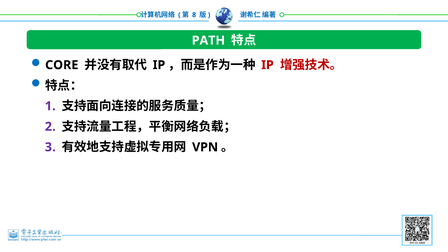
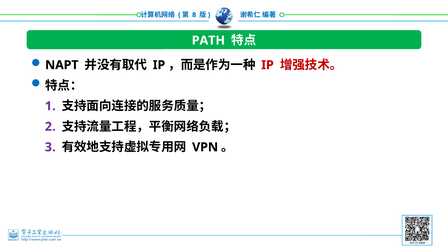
CORE: CORE -> NAPT
